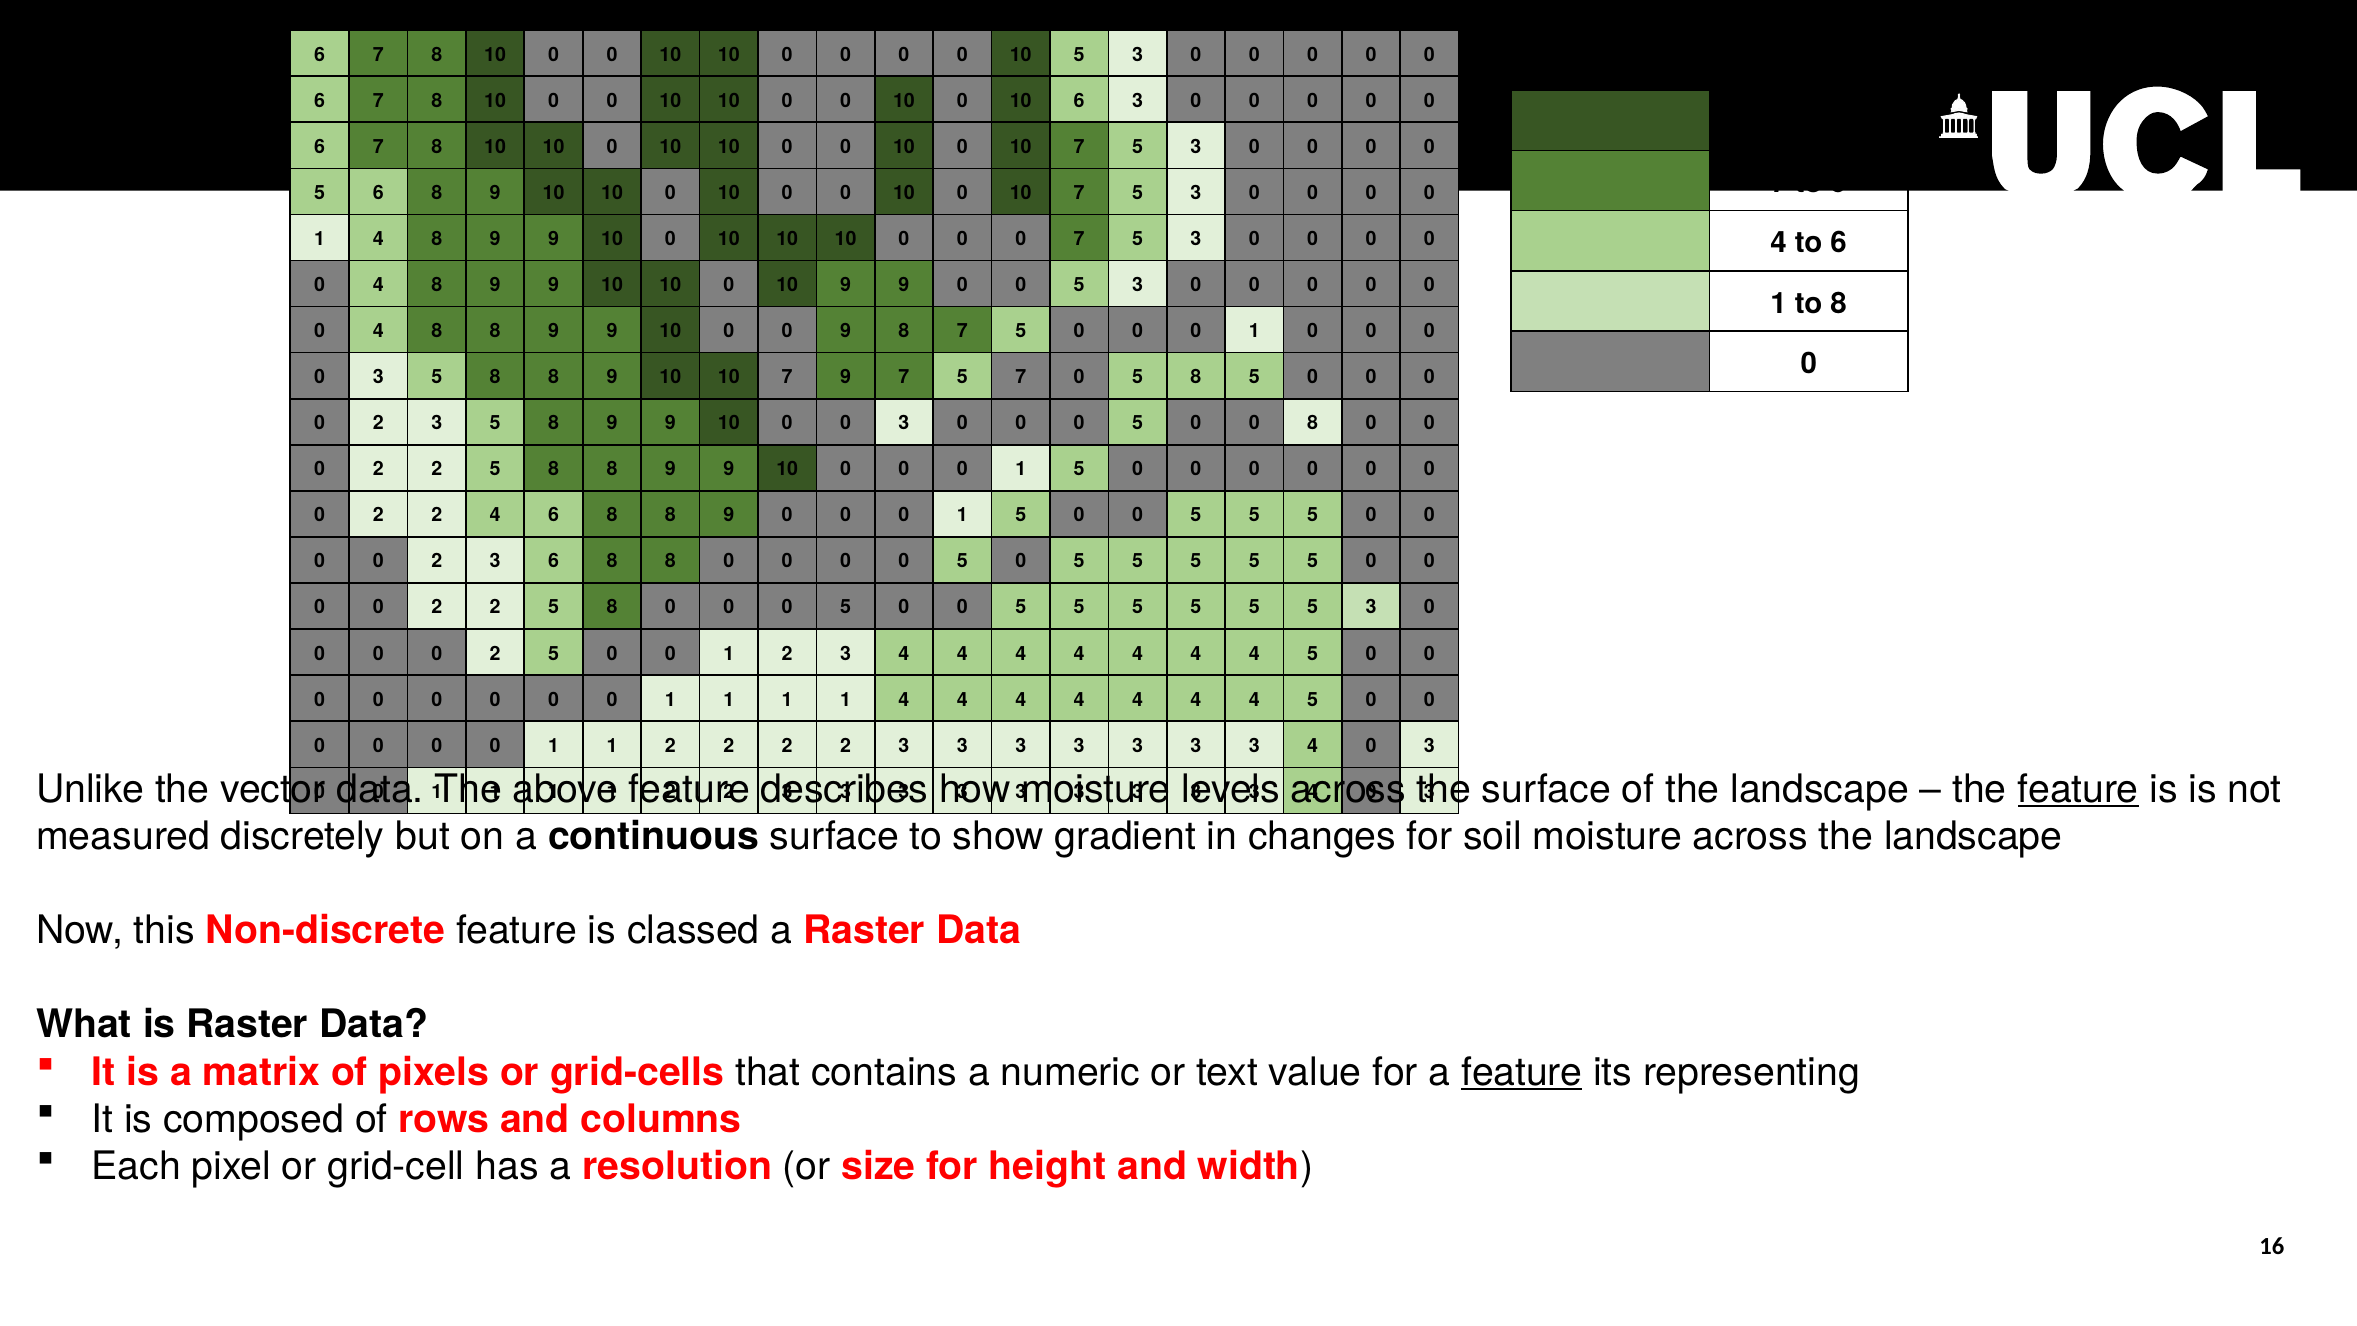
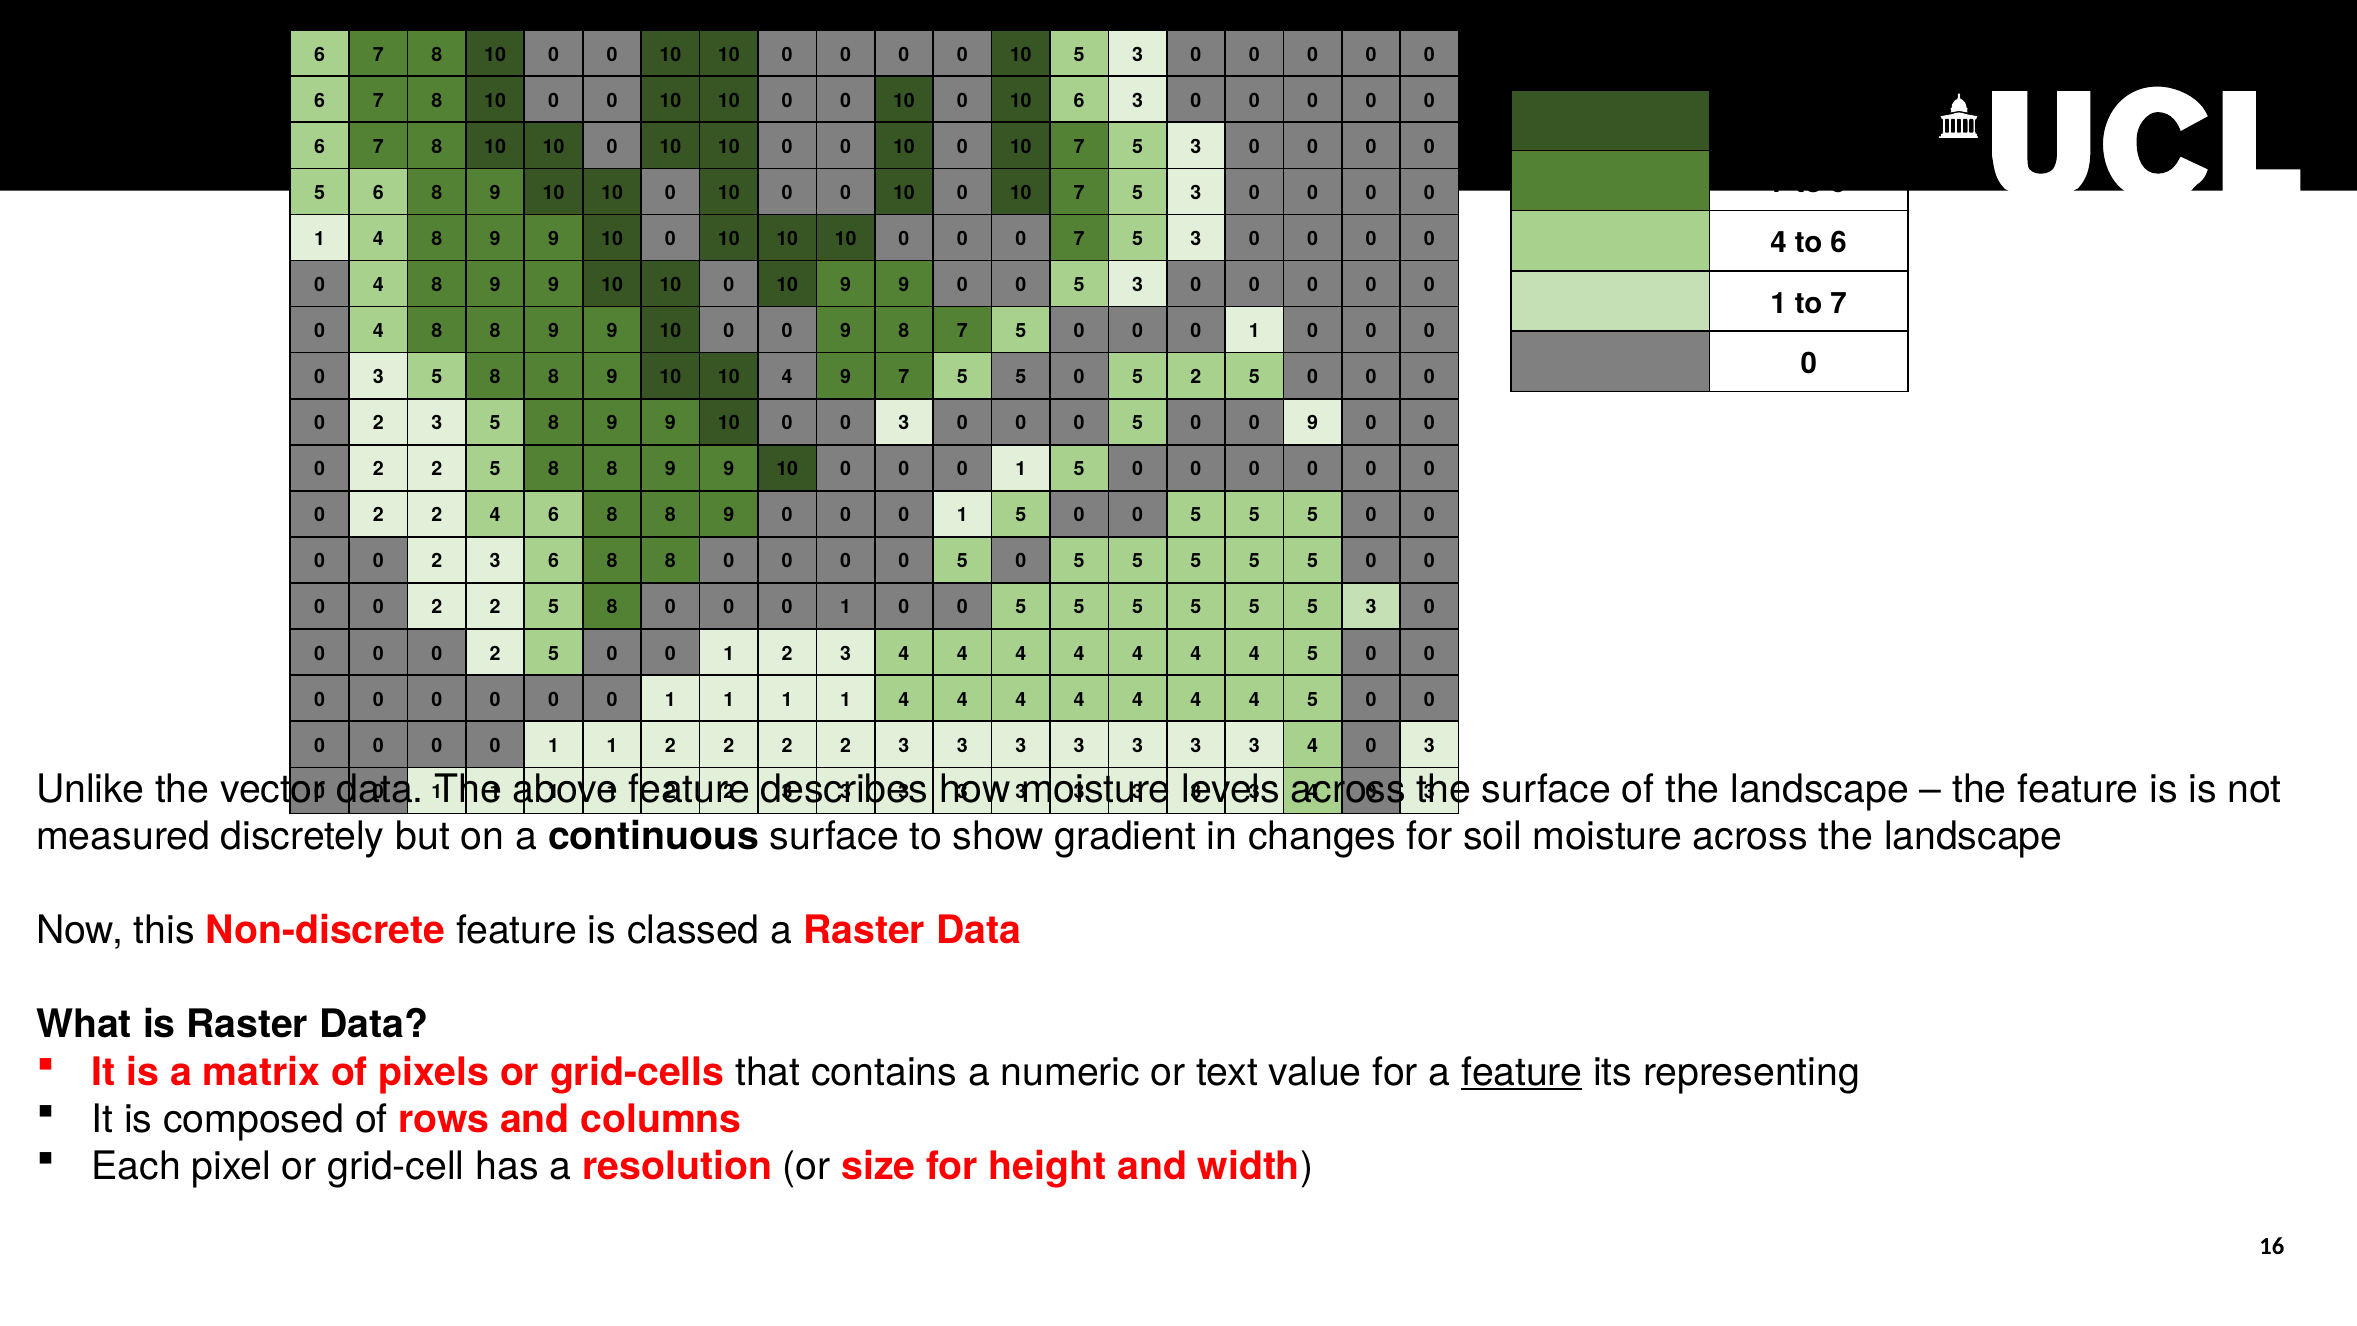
to 8: 8 -> 7
10 10 7: 7 -> 4
7 5 7: 7 -> 5
0 5 8: 8 -> 2
5 0 0 8: 8 -> 9
5 at (846, 607): 5 -> 1
feature at (2078, 789) underline: present -> none
